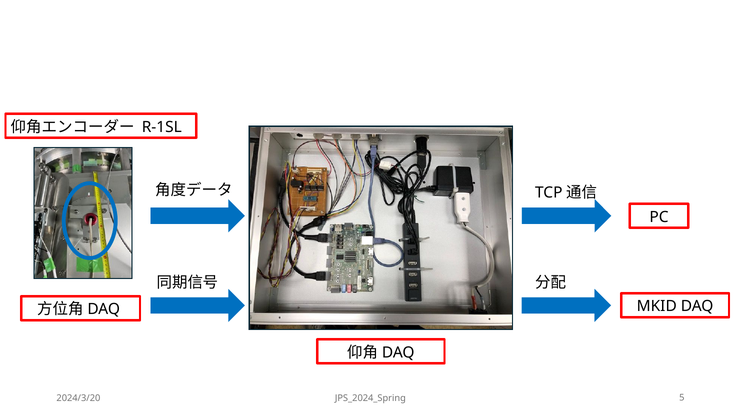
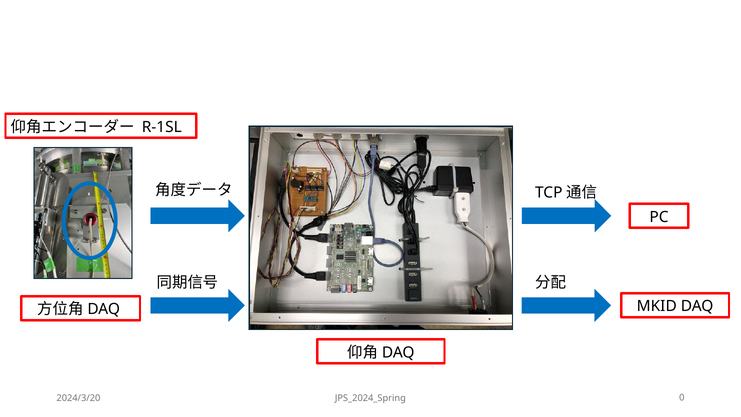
5: 5 -> 0
